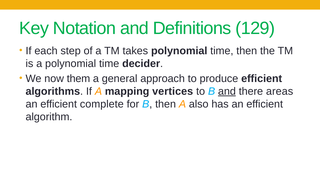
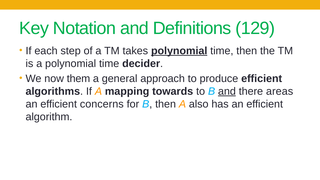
polynomial at (179, 51) underline: none -> present
vertices: vertices -> towards
complete: complete -> concerns
